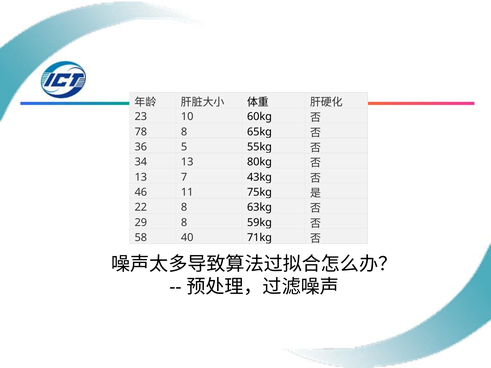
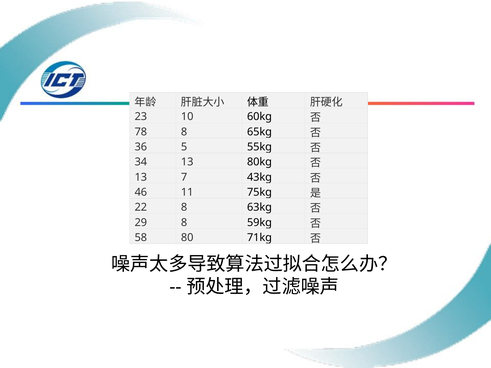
40: 40 -> 80
